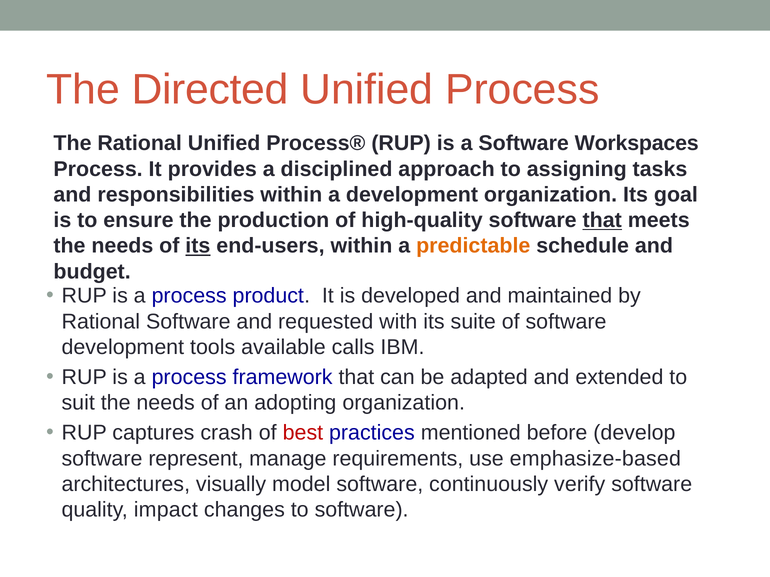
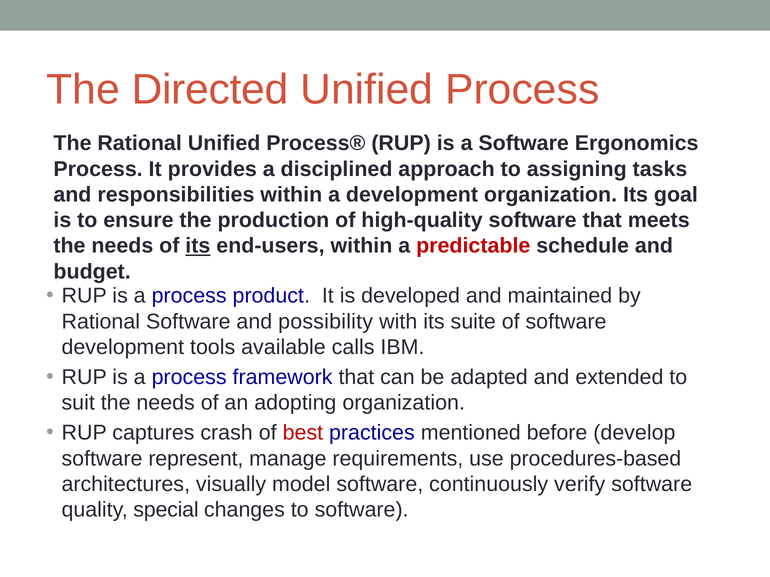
Workspaces: Workspaces -> Ergonomics
that at (602, 220) underline: present -> none
predictable colour: orange -> red
requested: requested -> possibility
emphasize-based: emphasize-based -> procedures-based
impact: impact -> special
